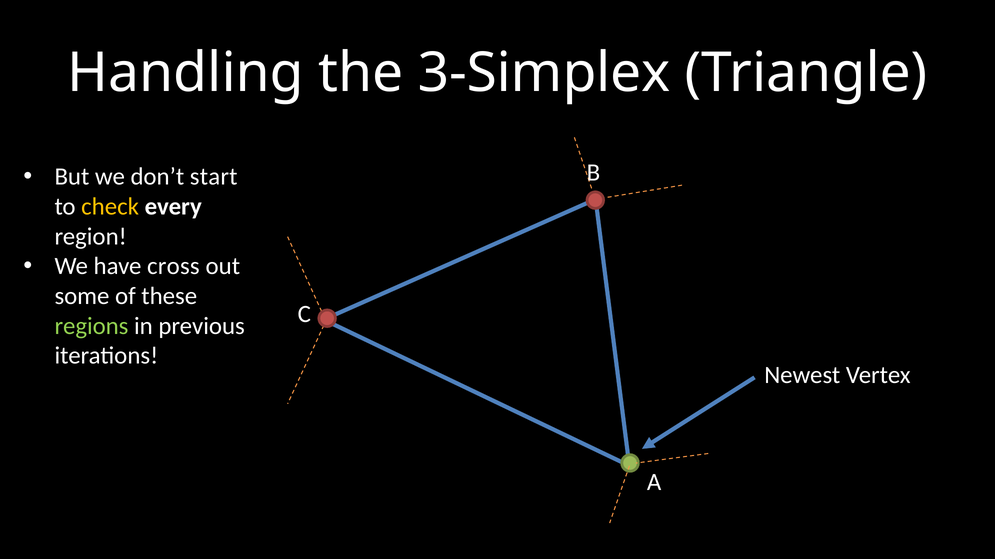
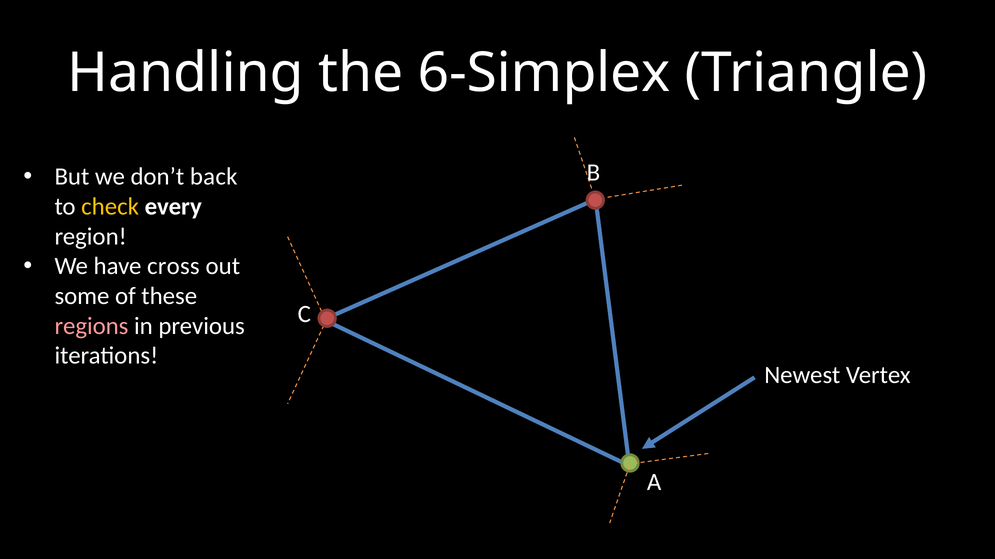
3-Simplex: 3-Simplex -> 6-Simplex
start: start -> back
regions colour: light green -> pink
